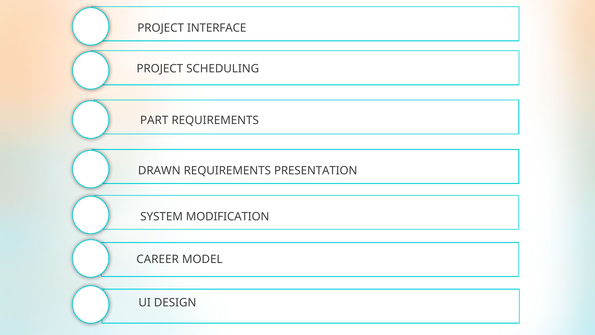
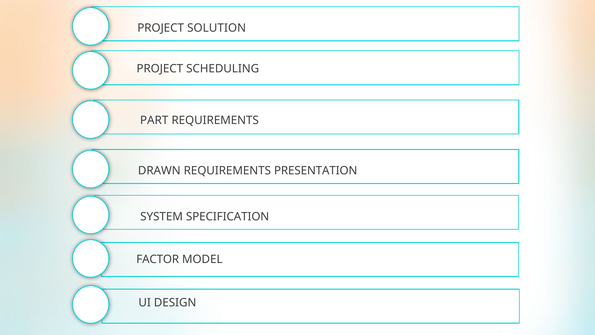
INTERFACE: INTERFACE -> SOLUTION
MODIFICATION: MODIFICATION -> SPECIFICATION
CAREER: CAREER -> FACTOR
